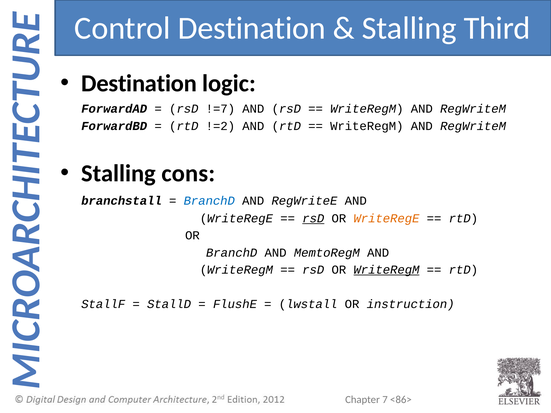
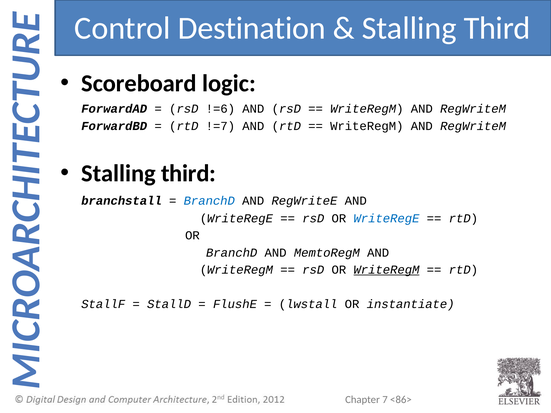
Destination at (139, 83): Destination -> Scoreboard
!=7: !=7 -> !=6
!=2: !=2 -> !=7
cons at (188, 173): cons -> third
rsD at (313, 219) underline: present -> none
WriteRegE at (386, 219) colour: orange -> blue
instruction: instruction -> instantiate
